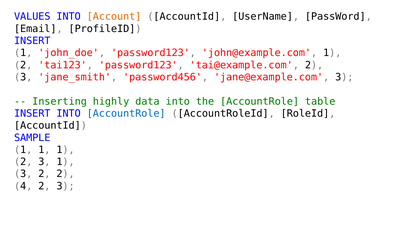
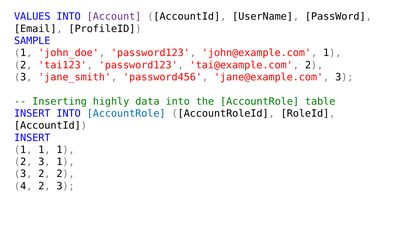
Account colour: orange -> purple
INSERT at (32, 41): INSERT -> SAMPLE
SAMPLE at (32, 137): SAMPLE -> INSERT
